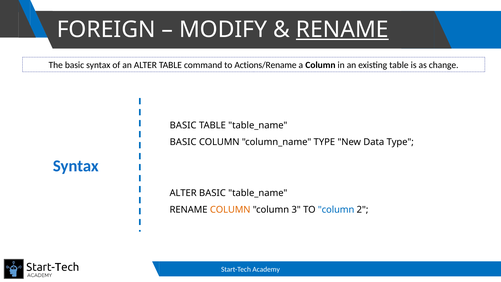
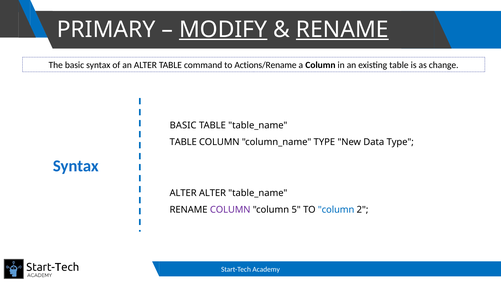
FOREIGN: FOREIGN -> PRIMARY
MODIFY underline: none -> present
BASIC at (183, 142): BASIC -> TABLE
ALTER BASIC: BASIC -> ALTER
COLUMN at (230, 210) colour: orange -> purple
3: 3 -> 5
